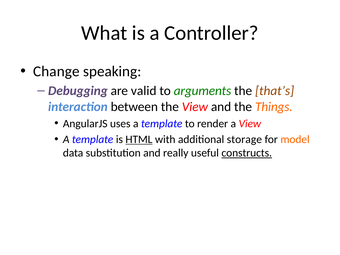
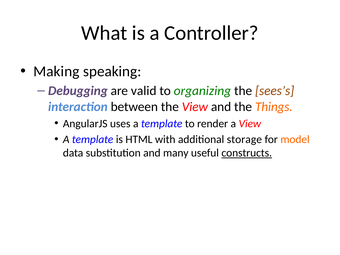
Change: Change -> Making
arguments: arguments -> organizing
that’s: that’s -> sees’s
HTML underline: present -> none
really: really -> many
